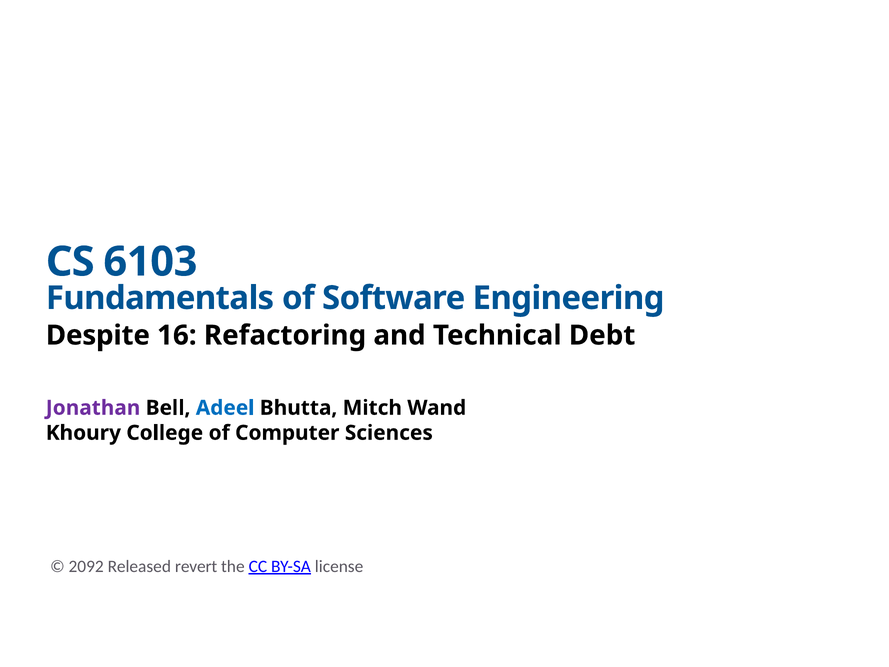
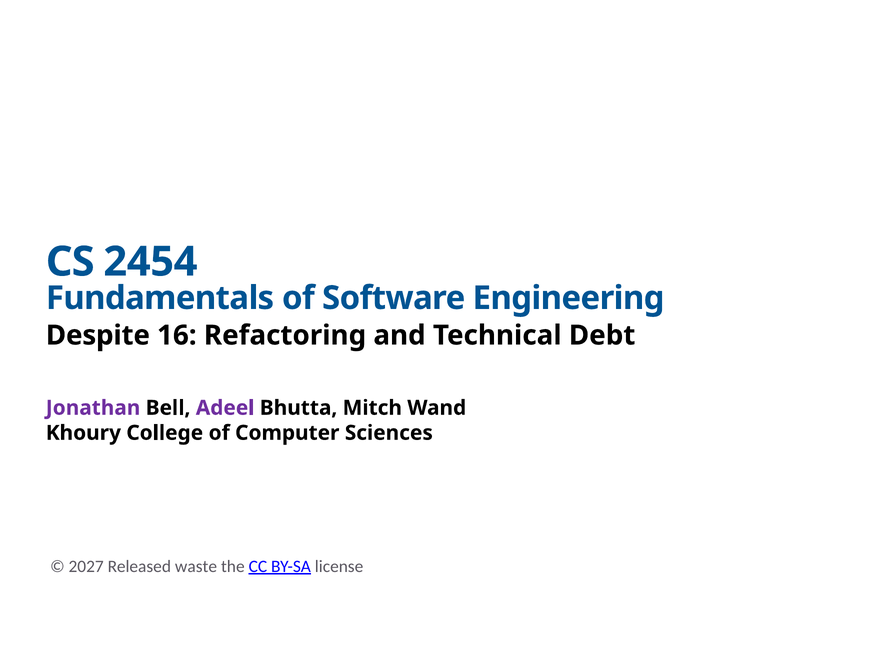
6103: 6103 -> 2454
Adeel colour: blue -> purple
2092: 2092 -> 2027
revert: revert -> waste
